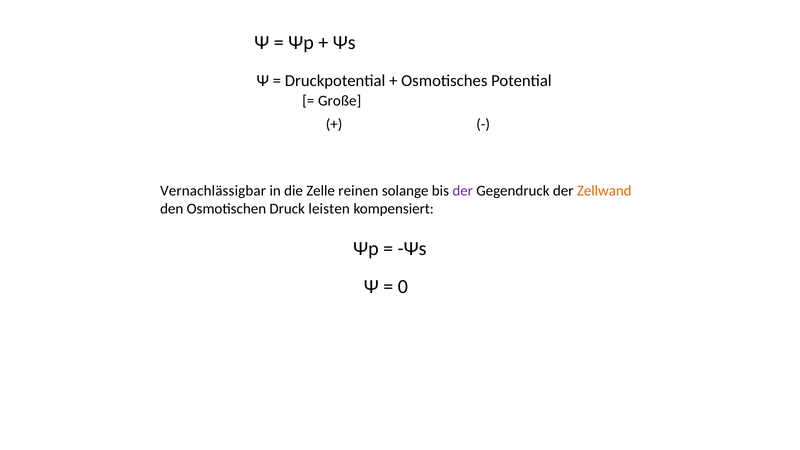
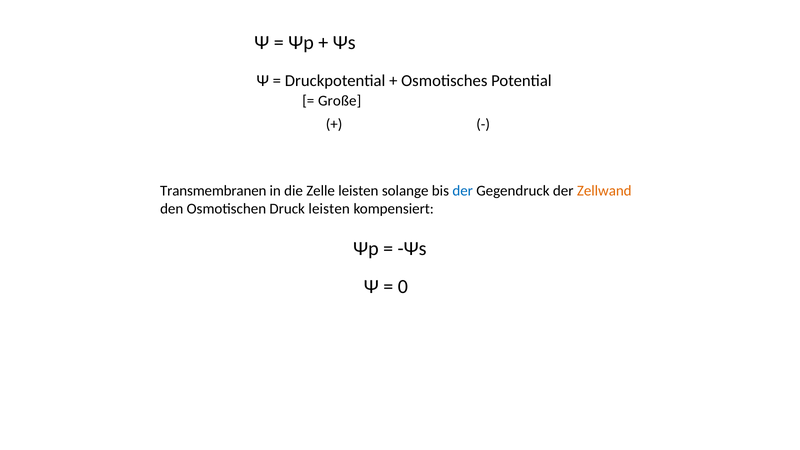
Vernachlässigbar: Vernachlässigbar -> Transmembranen
Zelle reinen: reinen -> leisten
der at (463, 191) colour: purple -> blue
